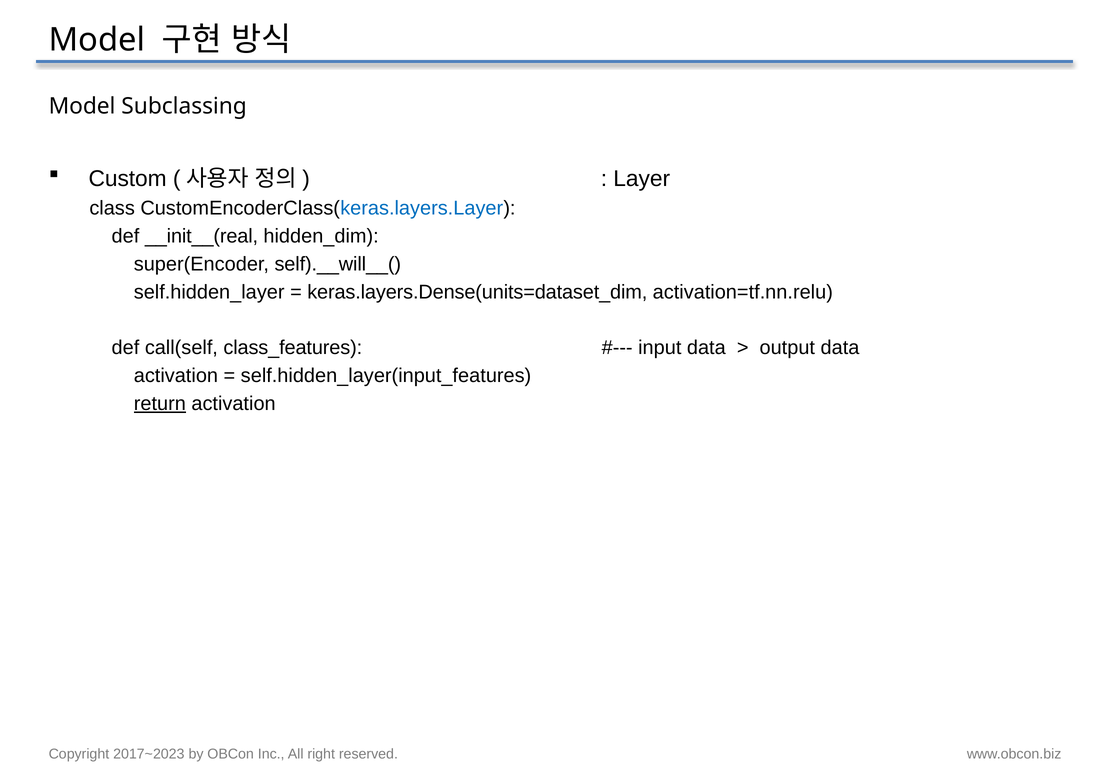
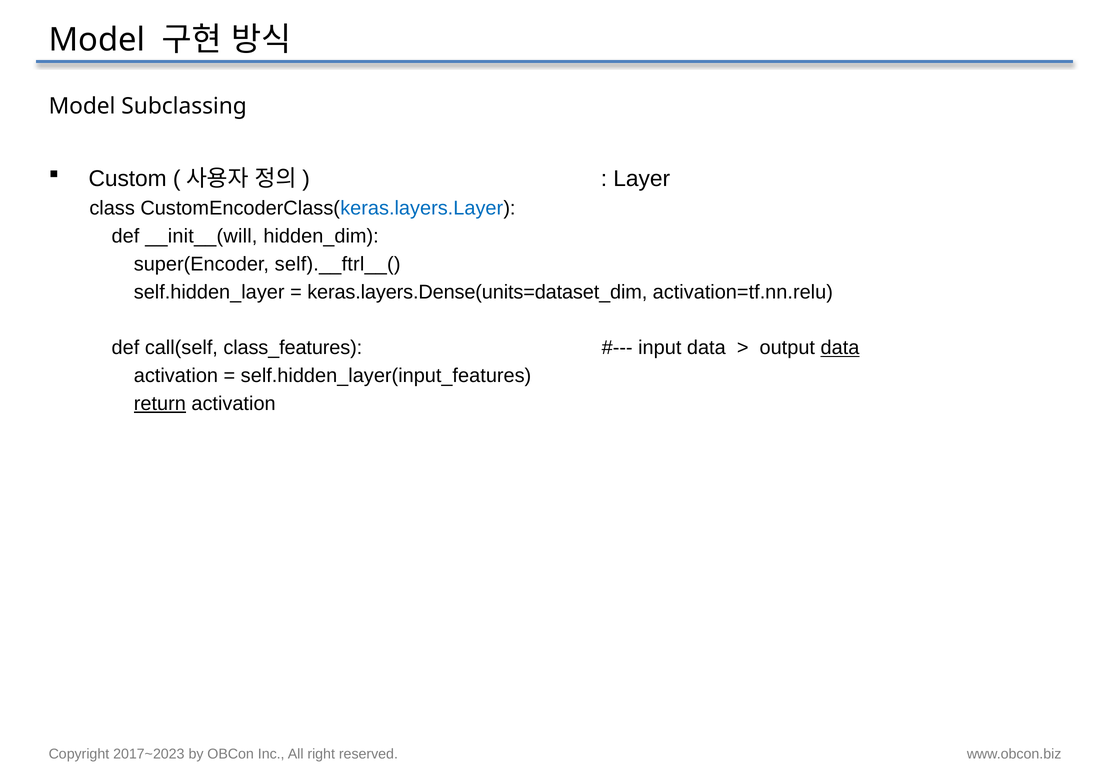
__init__(real: __init__(real -> __init__(will
self).__will__(: self).__will__( -> self).__ftrl__(
data at (840, 348) underline: none -> present
